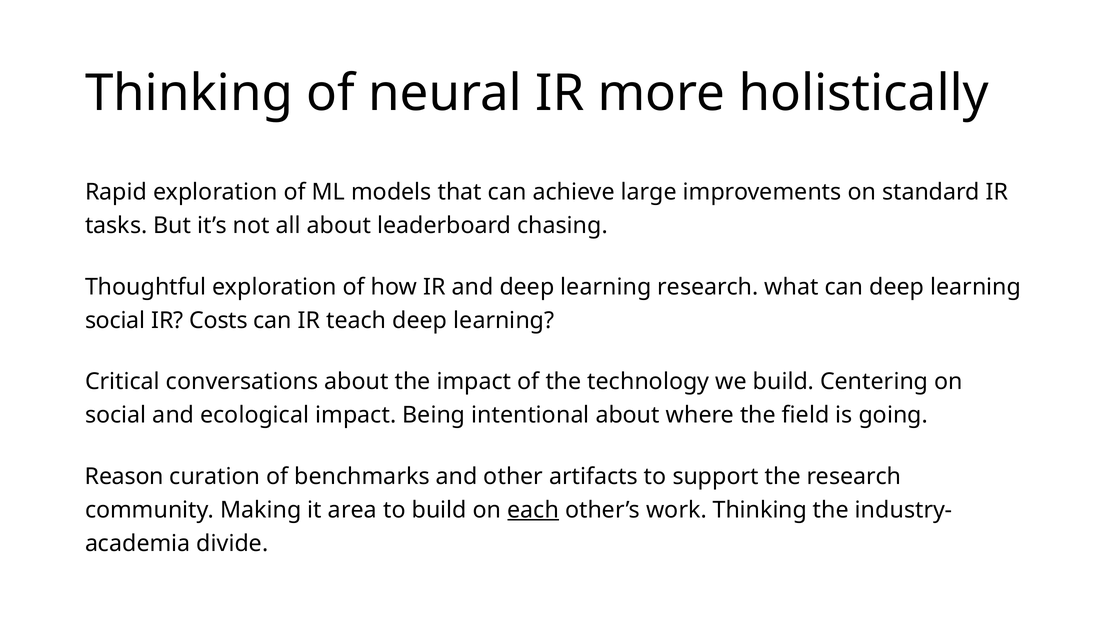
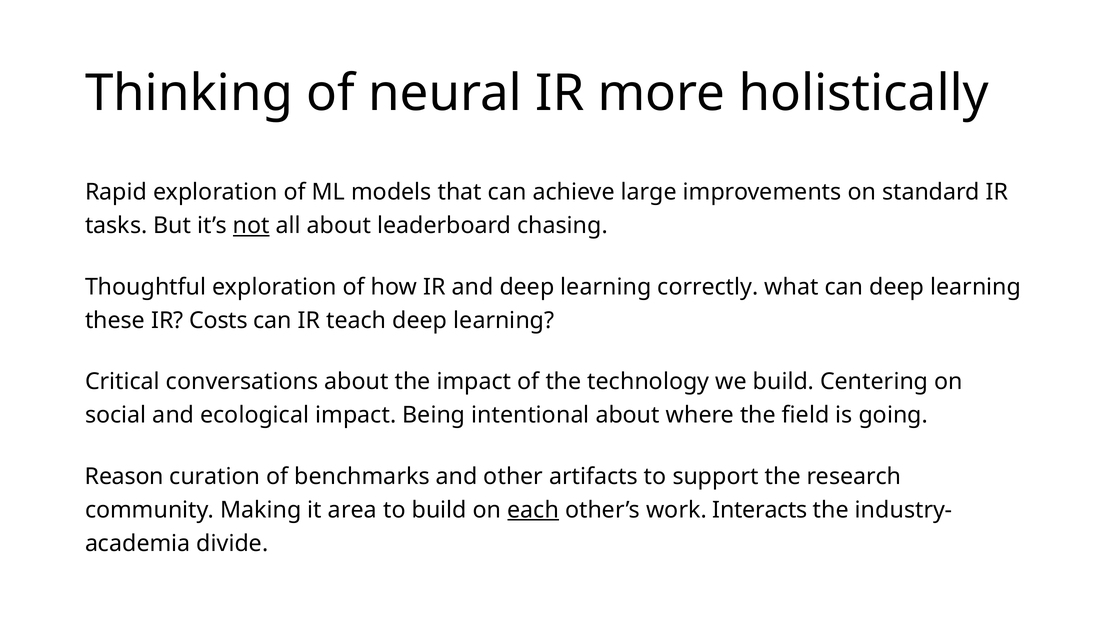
not underline: none -> present
learning research: research -> correctly
social at (115, 321): social -> these
work Thinking: Thinking -> Interacts
